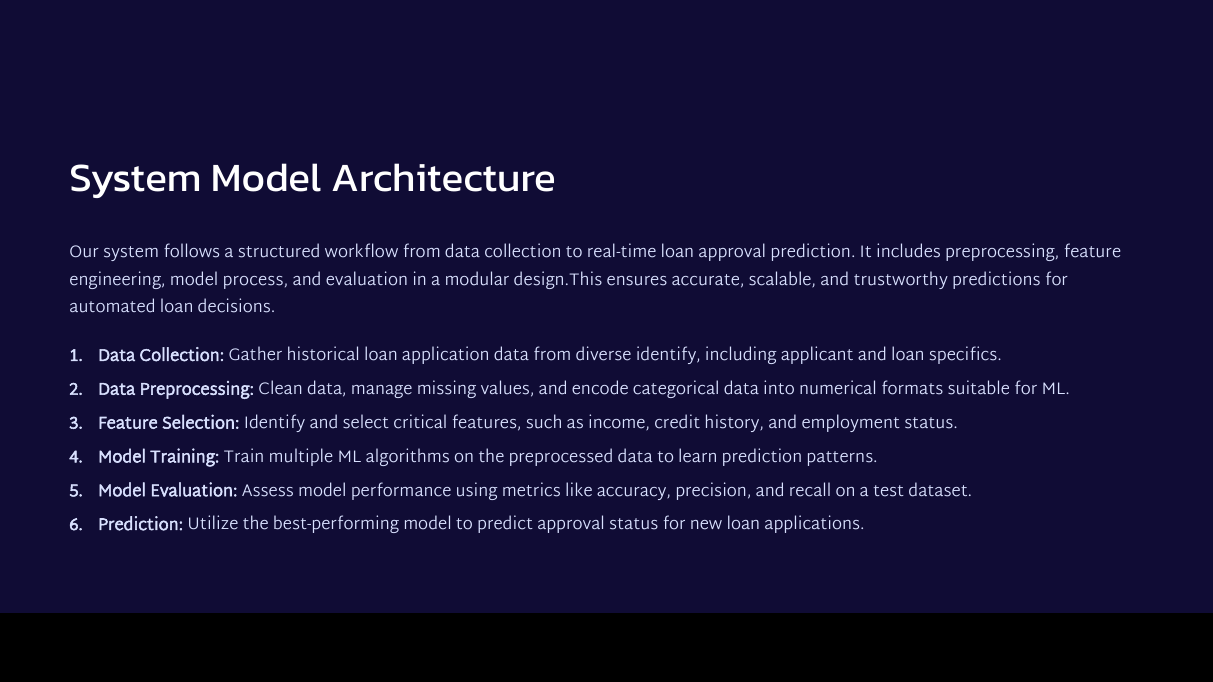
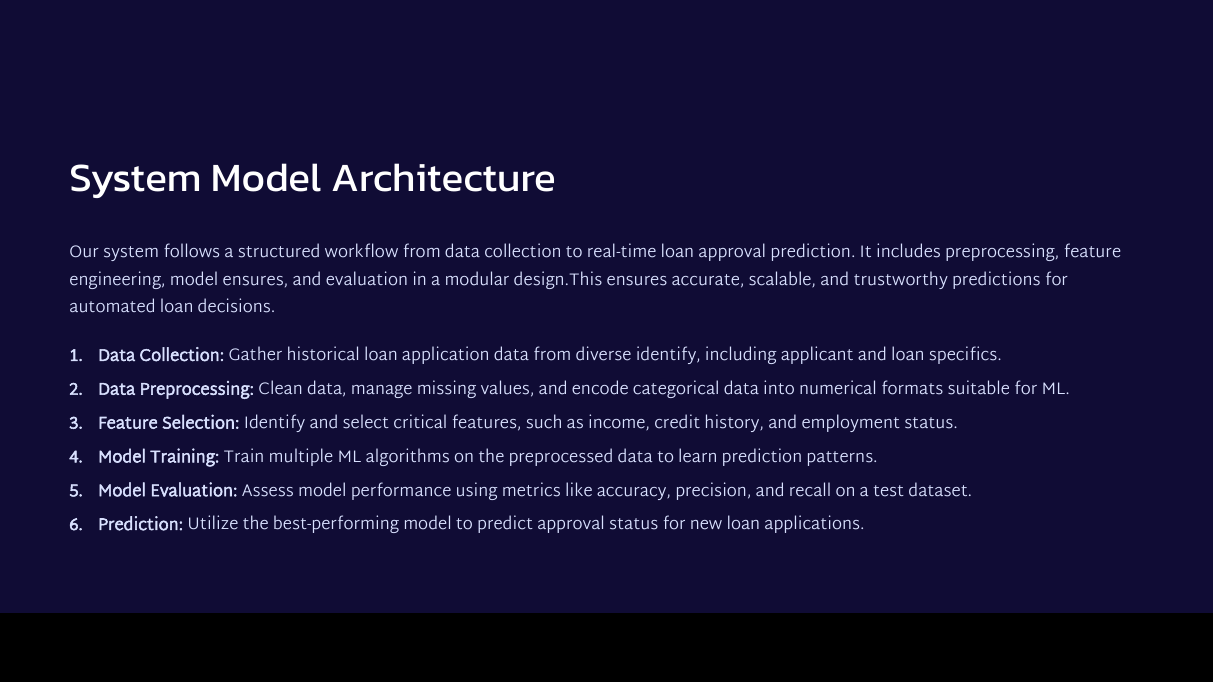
model process: process -> ensures
